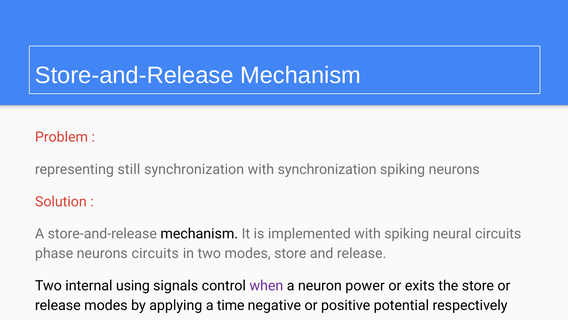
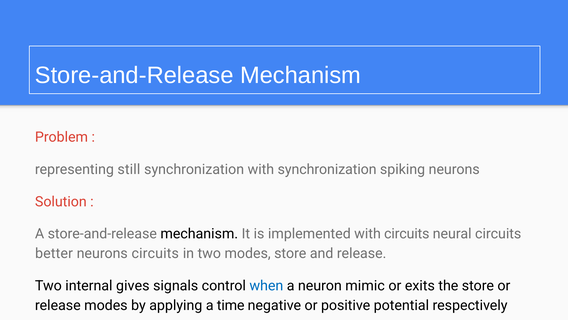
with spiking: spiking -> circuits
phase: phase -> better
using: using -> gives
when colour: purple -> blue
power: power -> mimic
